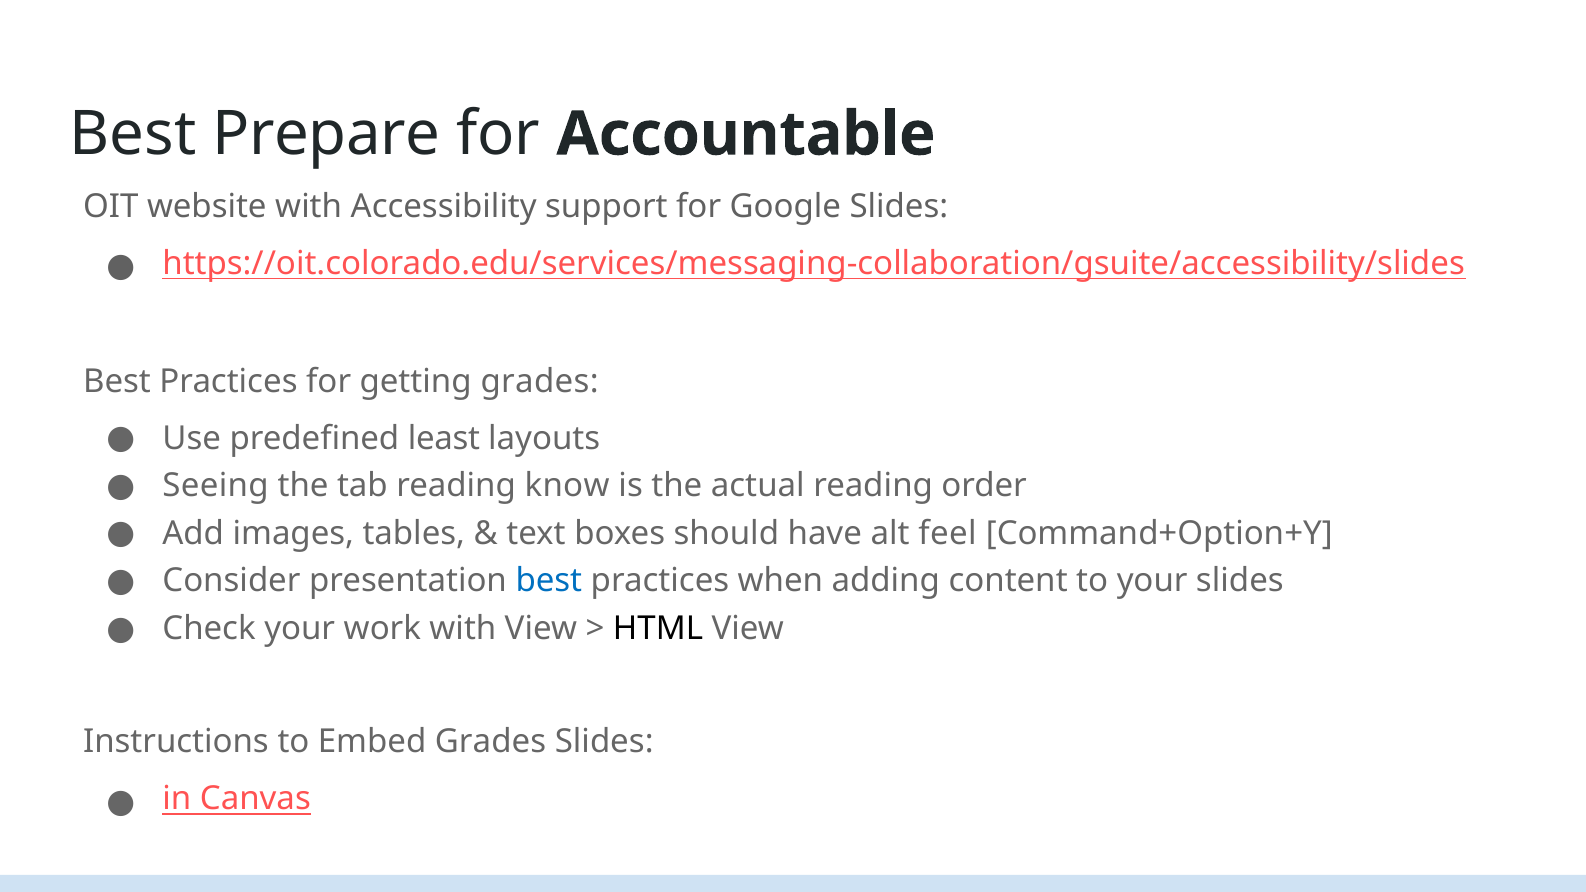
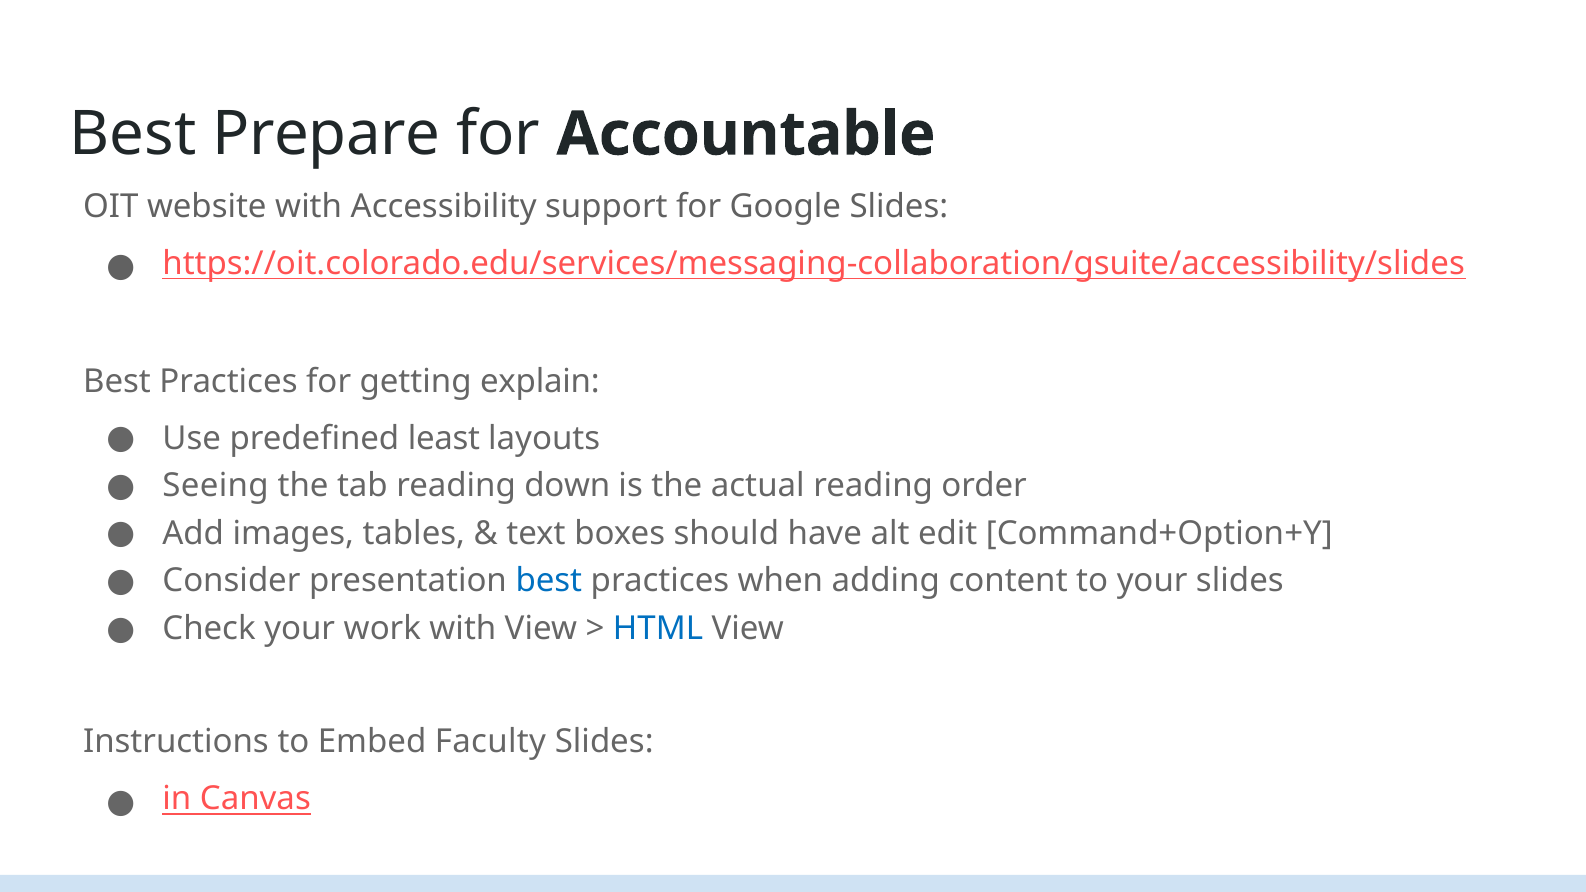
getting grades: grades -> explain
know: know -> down
feel: feel -> edit
HTML colour: black -> blue
Embed Grades: Grades -> Faculty
